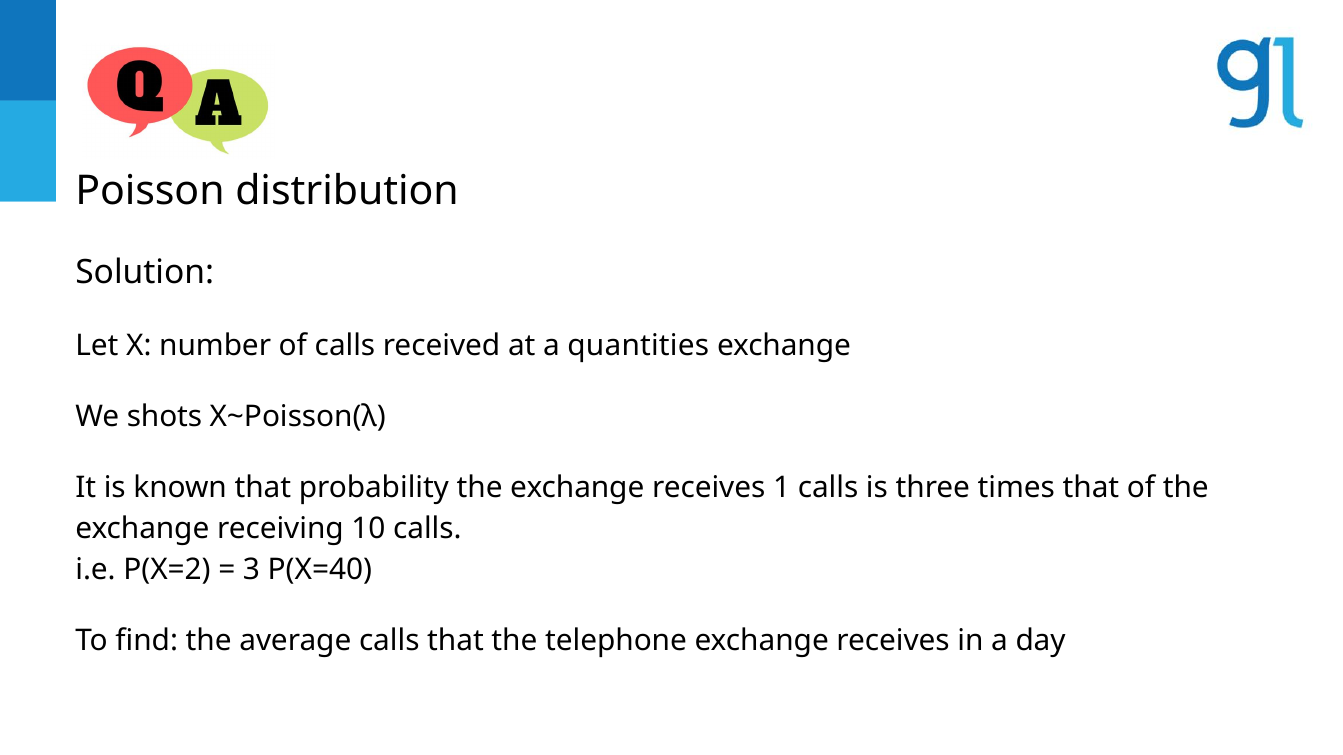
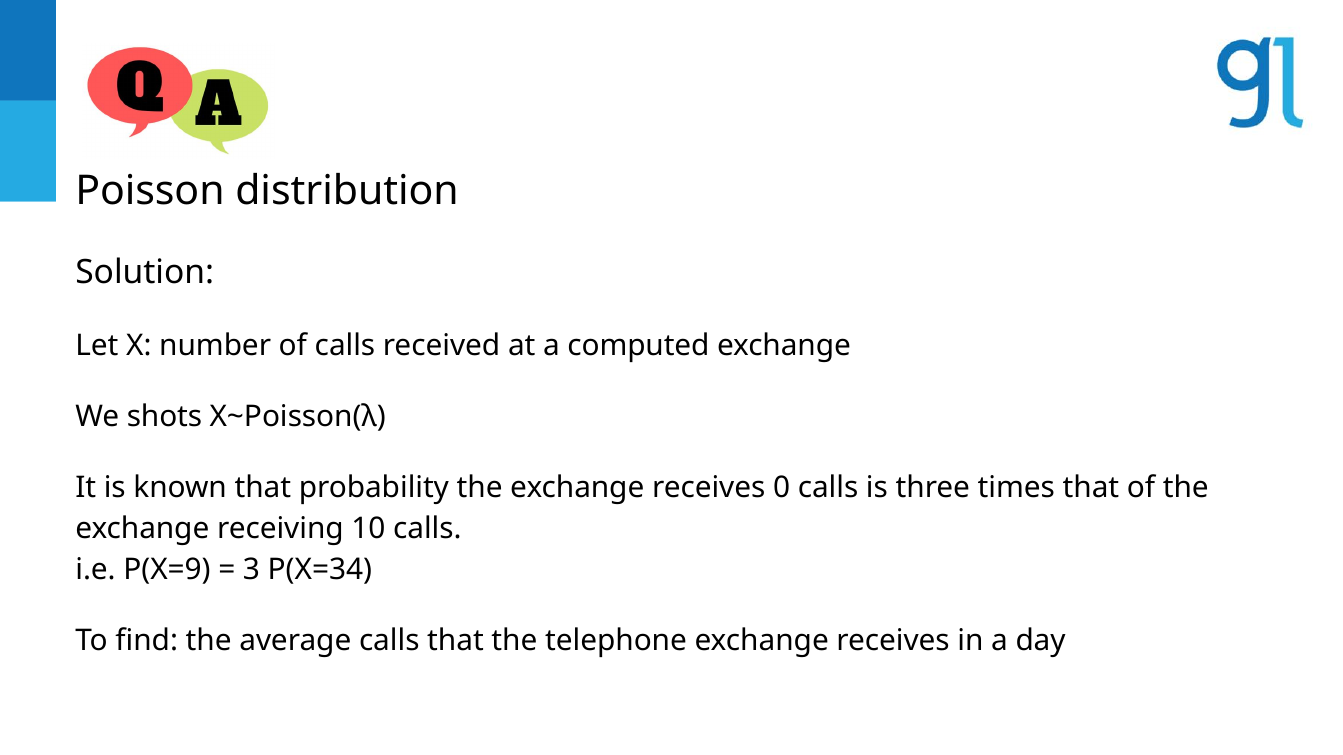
quantities: quantities -> computed
1: 1 -> 0
P(X=2: P(X=2 -> P(X=9
P(X=40: P(X=40 -> P(X=34
